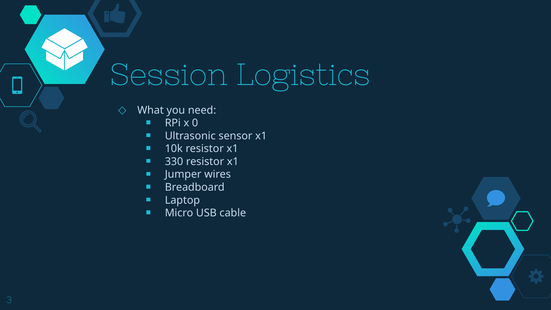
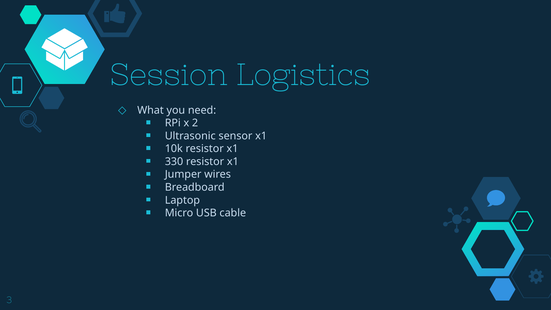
0: 0 -> 2
